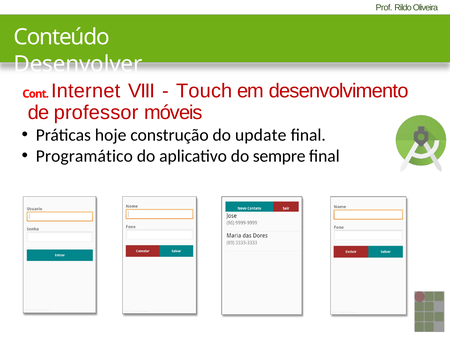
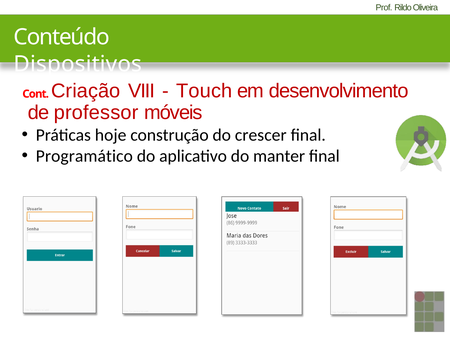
Desenvolver: Desenvolver -> Dispositivos
Internet: Internet -> Criação
update: update -> crescer
sempre: sempre -> manter
